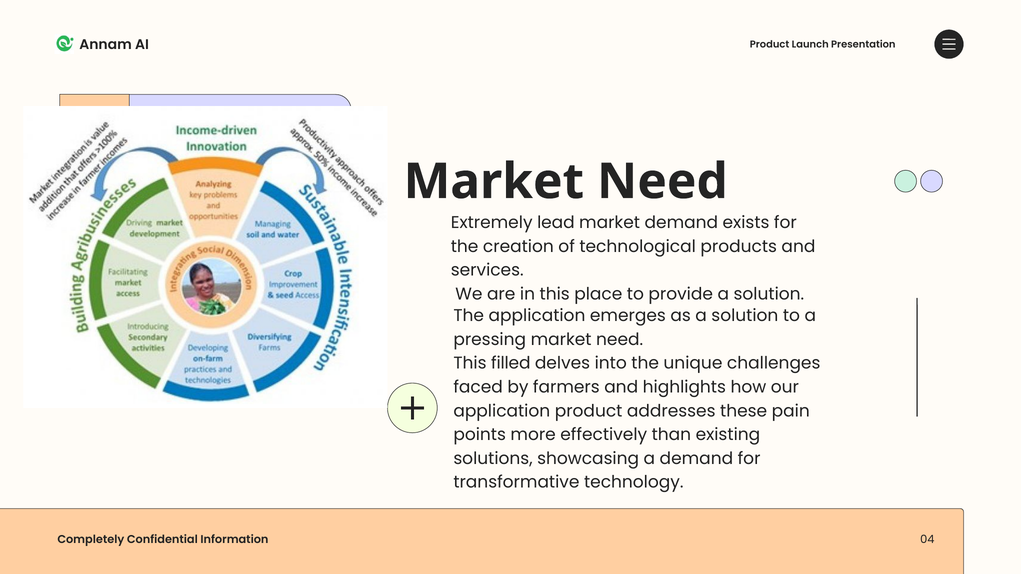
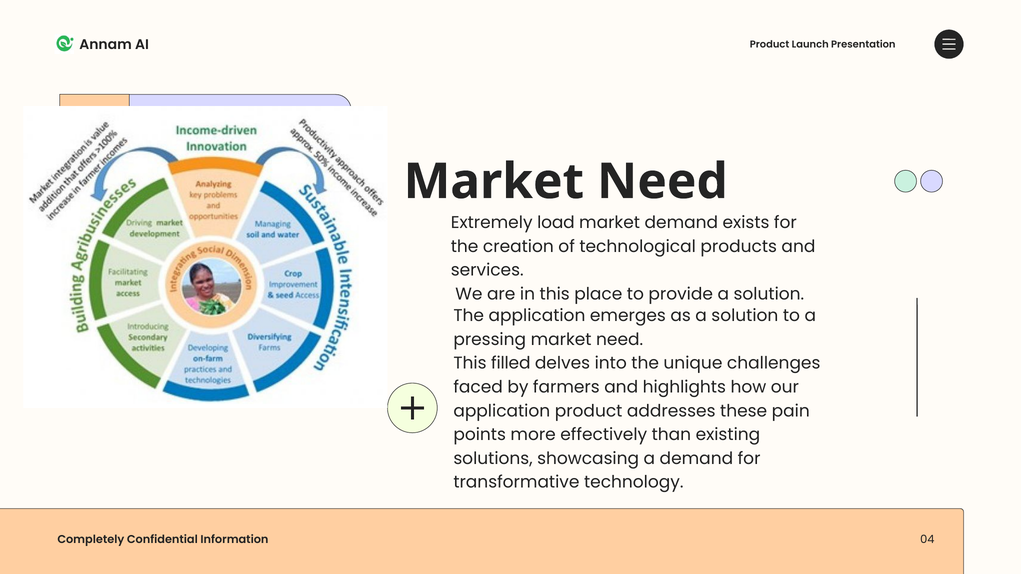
lead: lead -> load
